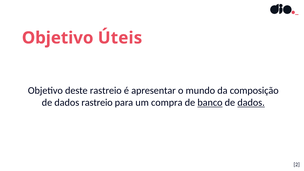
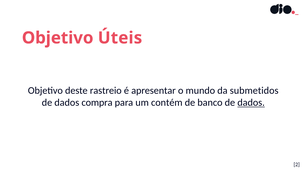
composição: composição -> submetidos
dados rastreio: rastreio -> compra
compra: compra -> contém
banco underline: present -> none
